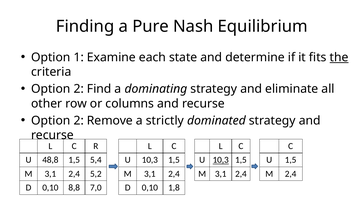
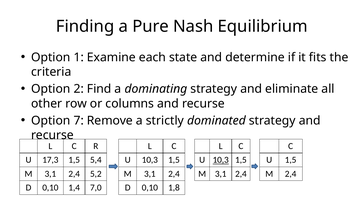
the underline: present -> none
2 at (79, 120): 2 -> 7
48,8: 48,8 -> 17,3
8,8: 8,8 -> 1,4
